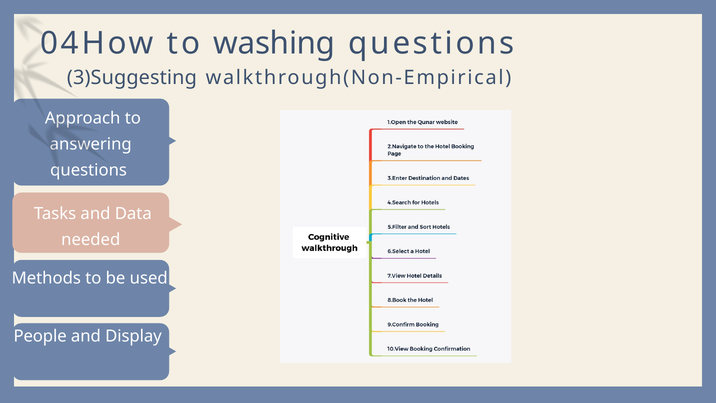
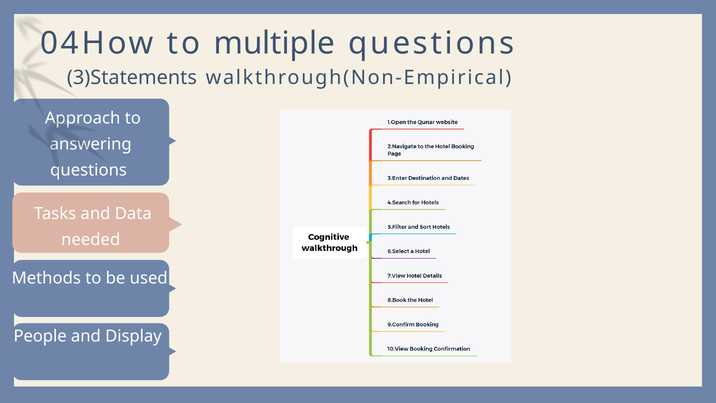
washing: washing -> multiple
3)Suggesting: 3)Suggesting -> 3)Statements
